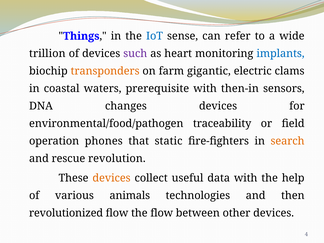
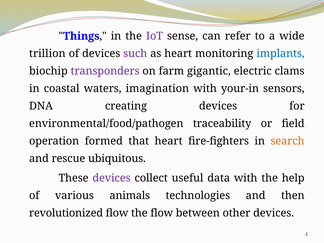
IoT colour: blue -> purple
transponders colour: orange -> purple
prerequisite: prerequisite -> imagination
then-in: then-in -> your-in
changes: changes -> creating
phones: phones -> formed
that static: static -> heart
revolution: revolution -> ubiquitous
devices at (112, 178) colour: orange -> purple
